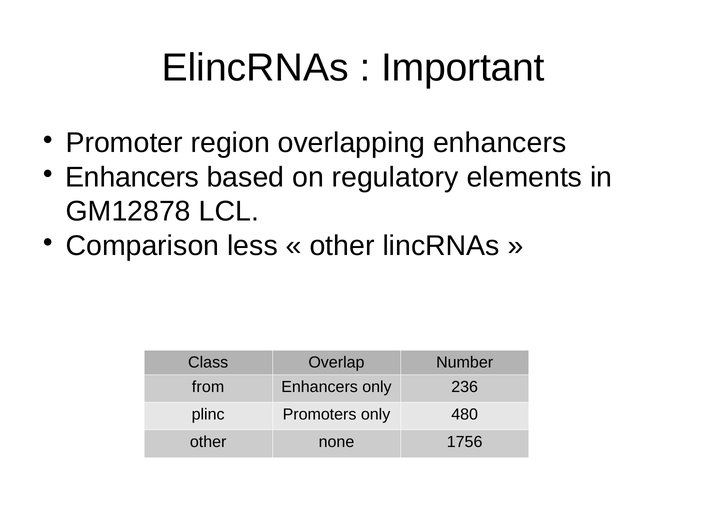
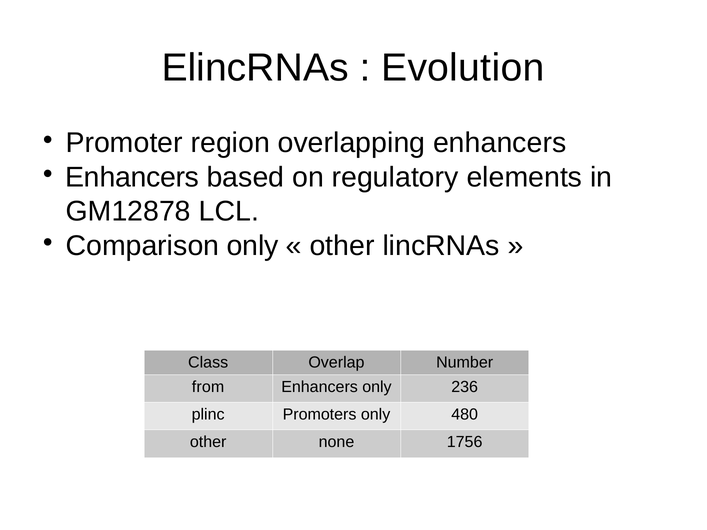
Important: Important -> Evolution
Comparison less: less -> only
